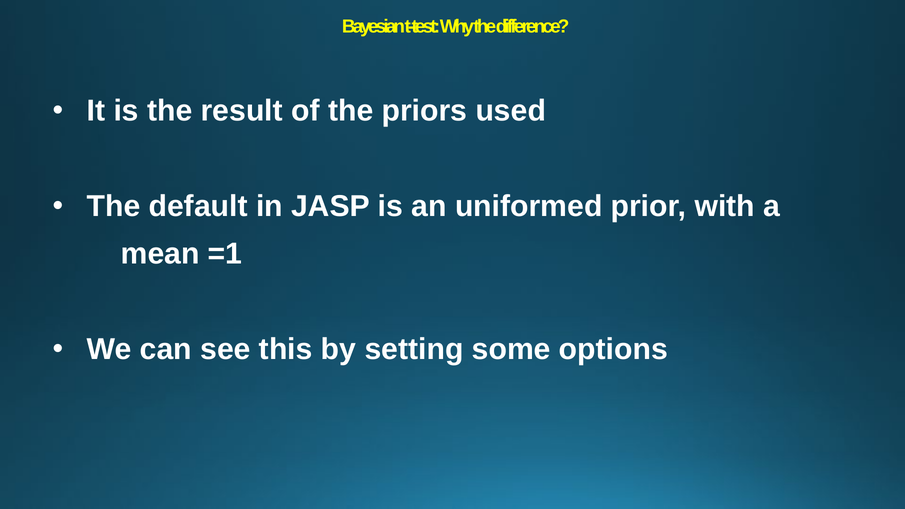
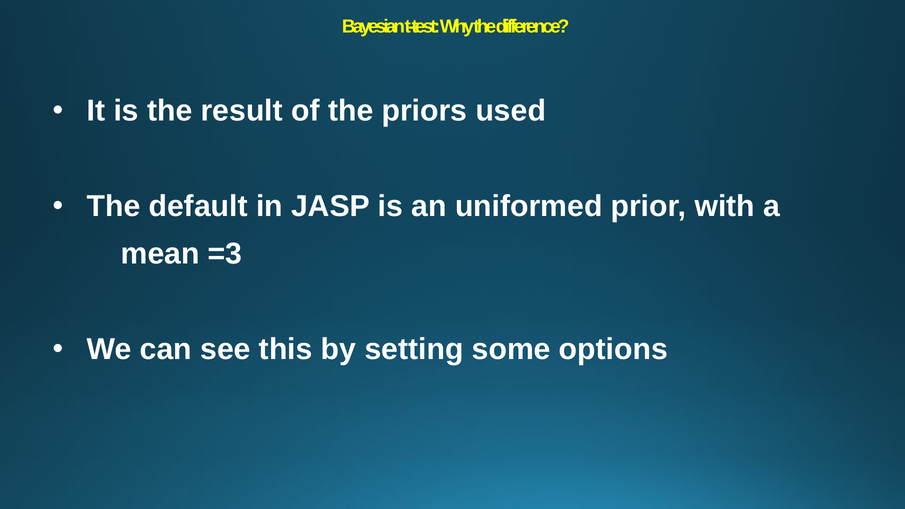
=1: =1 -> =3
